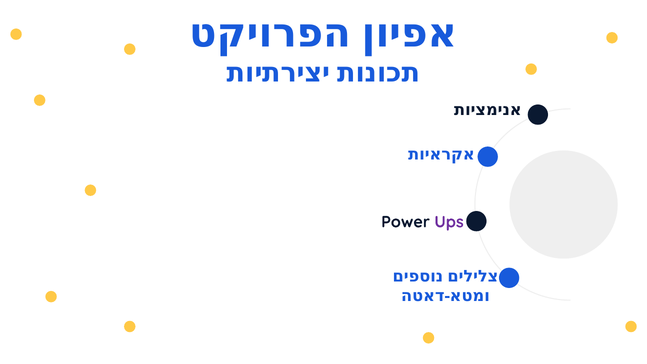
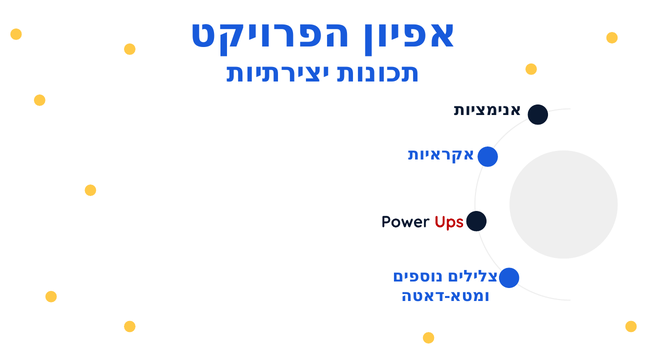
Ups colour: purple -> red
